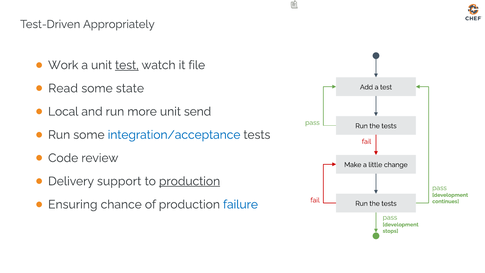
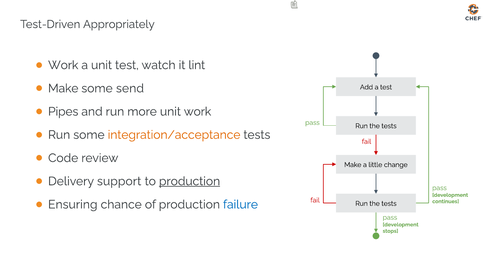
test at (127, 65) underline: present -> none
file: file -> lint
Read at (63, 88): Read -> Make
state: state -> send
Local: Local -> Pipes
unit send: send -> work
integration/acceptance colour: blue -> orange
